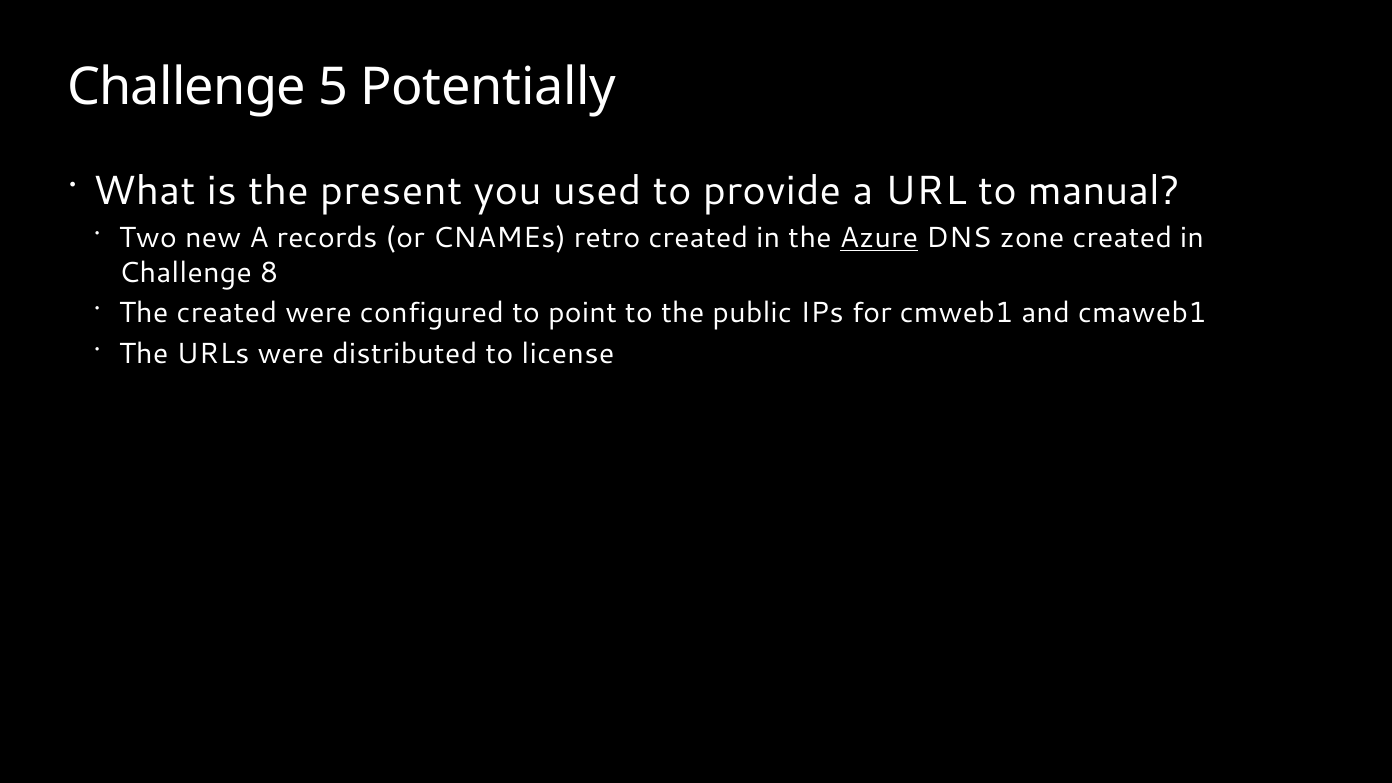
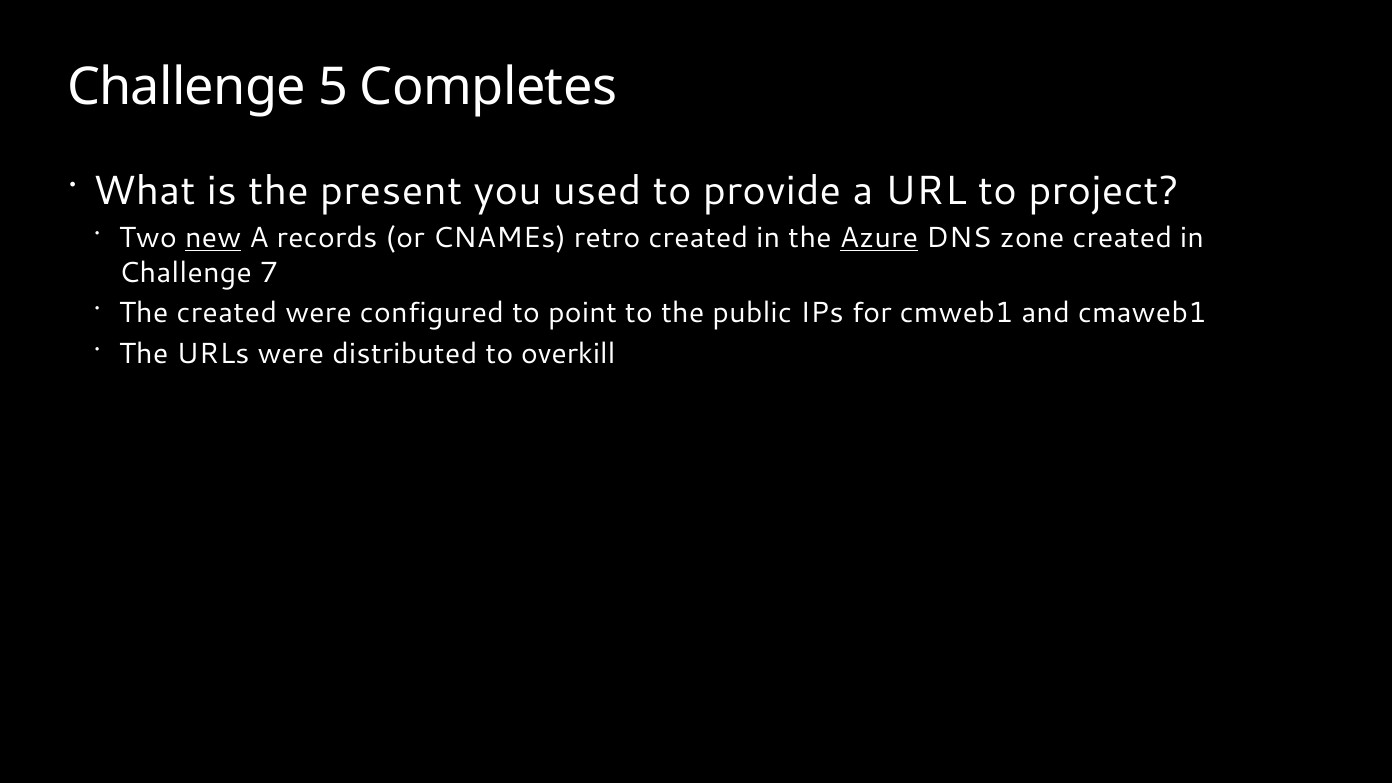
Potentially: Potentially -> Completes
manual: manual -> project
new underline: none -> present
8: 8 -> 7
license: license -> overkill
